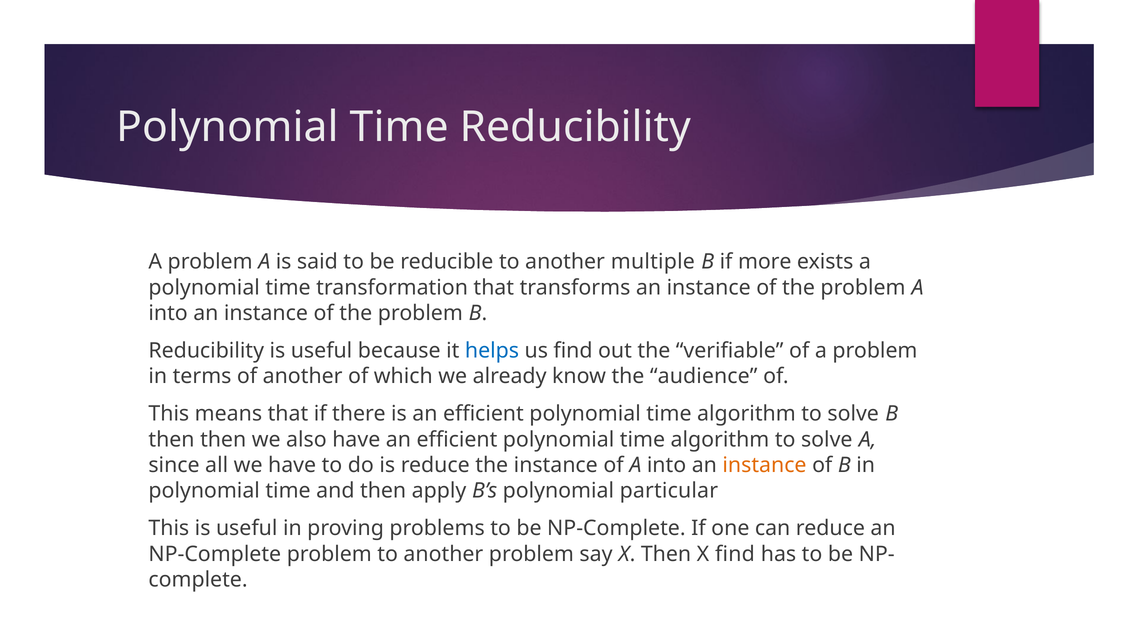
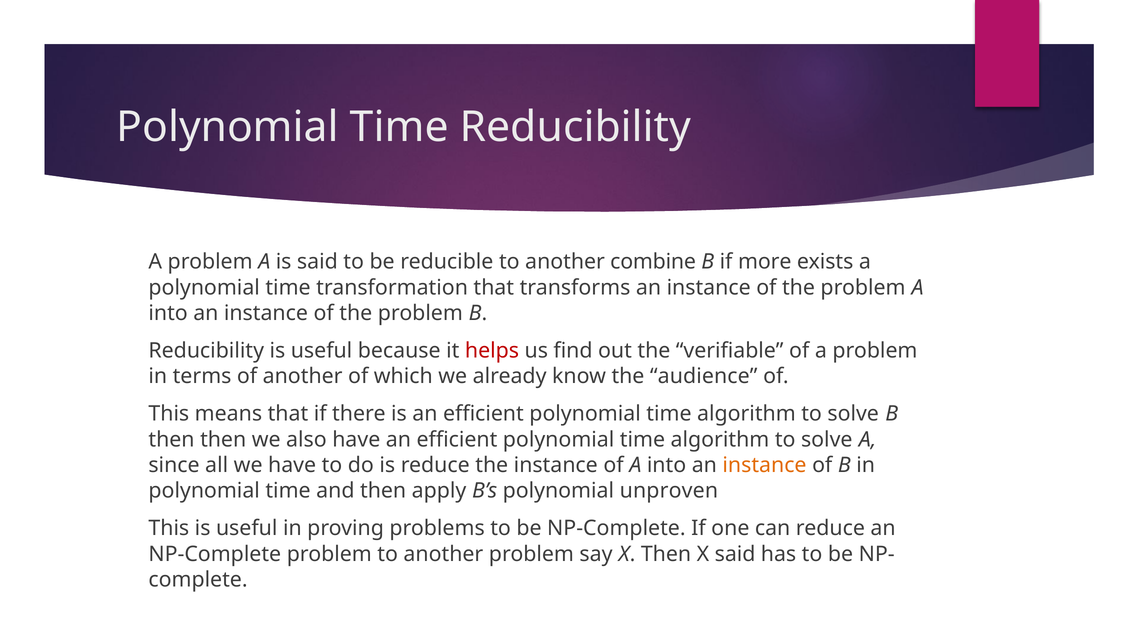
multiple: multiple -> combine
helps colour: blue -> red
particular: particular -> unproven
X find: find -> said
